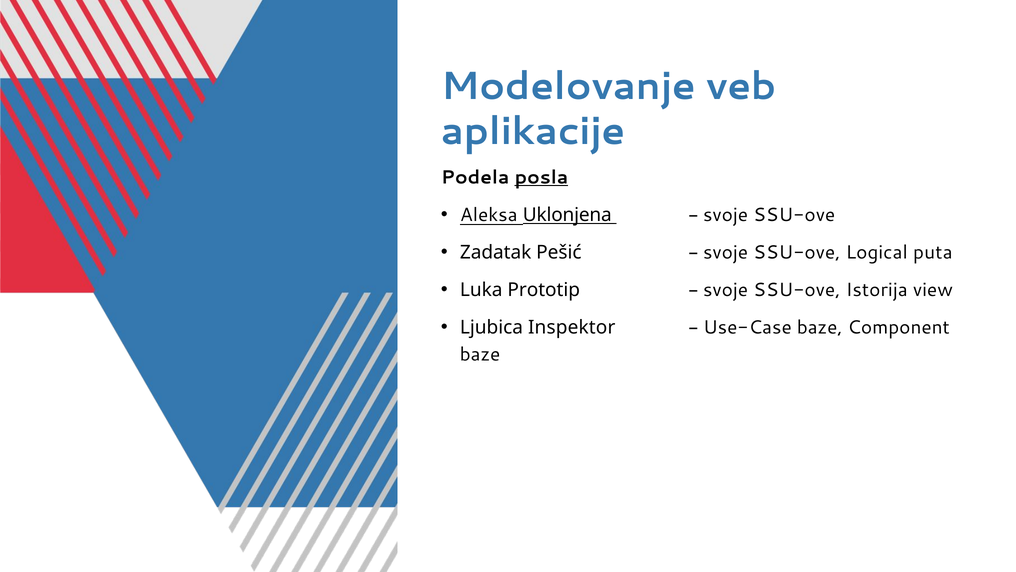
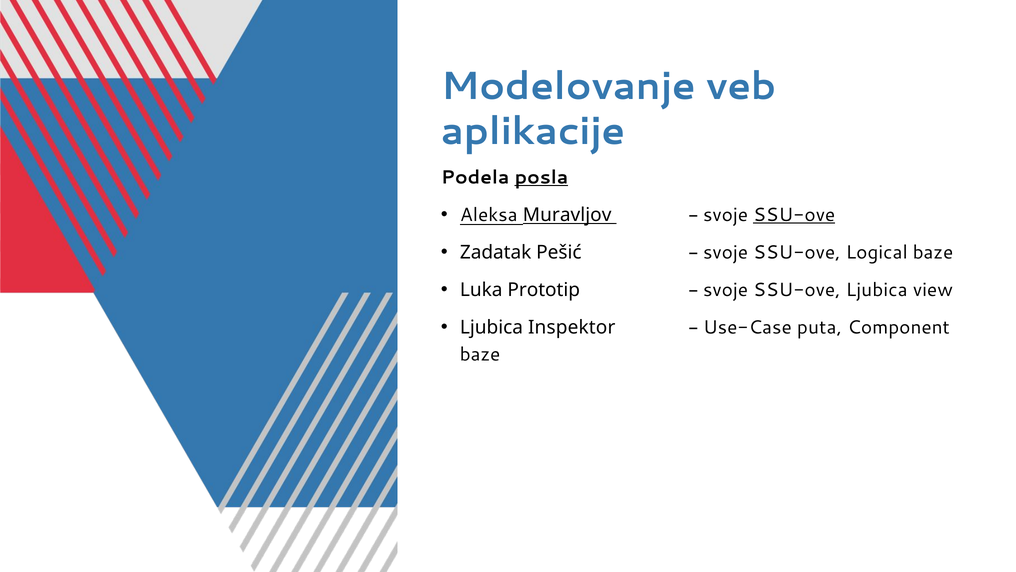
Uklonjena: Uklonjena -> Muravljov
SSU-ove at (794, 215) underline: none -> present
Logical puta: puta -> baze
SSU-ove Istorija: Istorija -> Ljubica
Use-Case baze: baze -> puta
